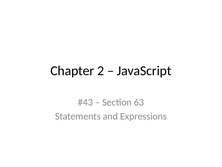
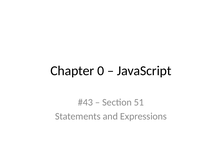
2: 2 -> 0
63: 63 -> 51
